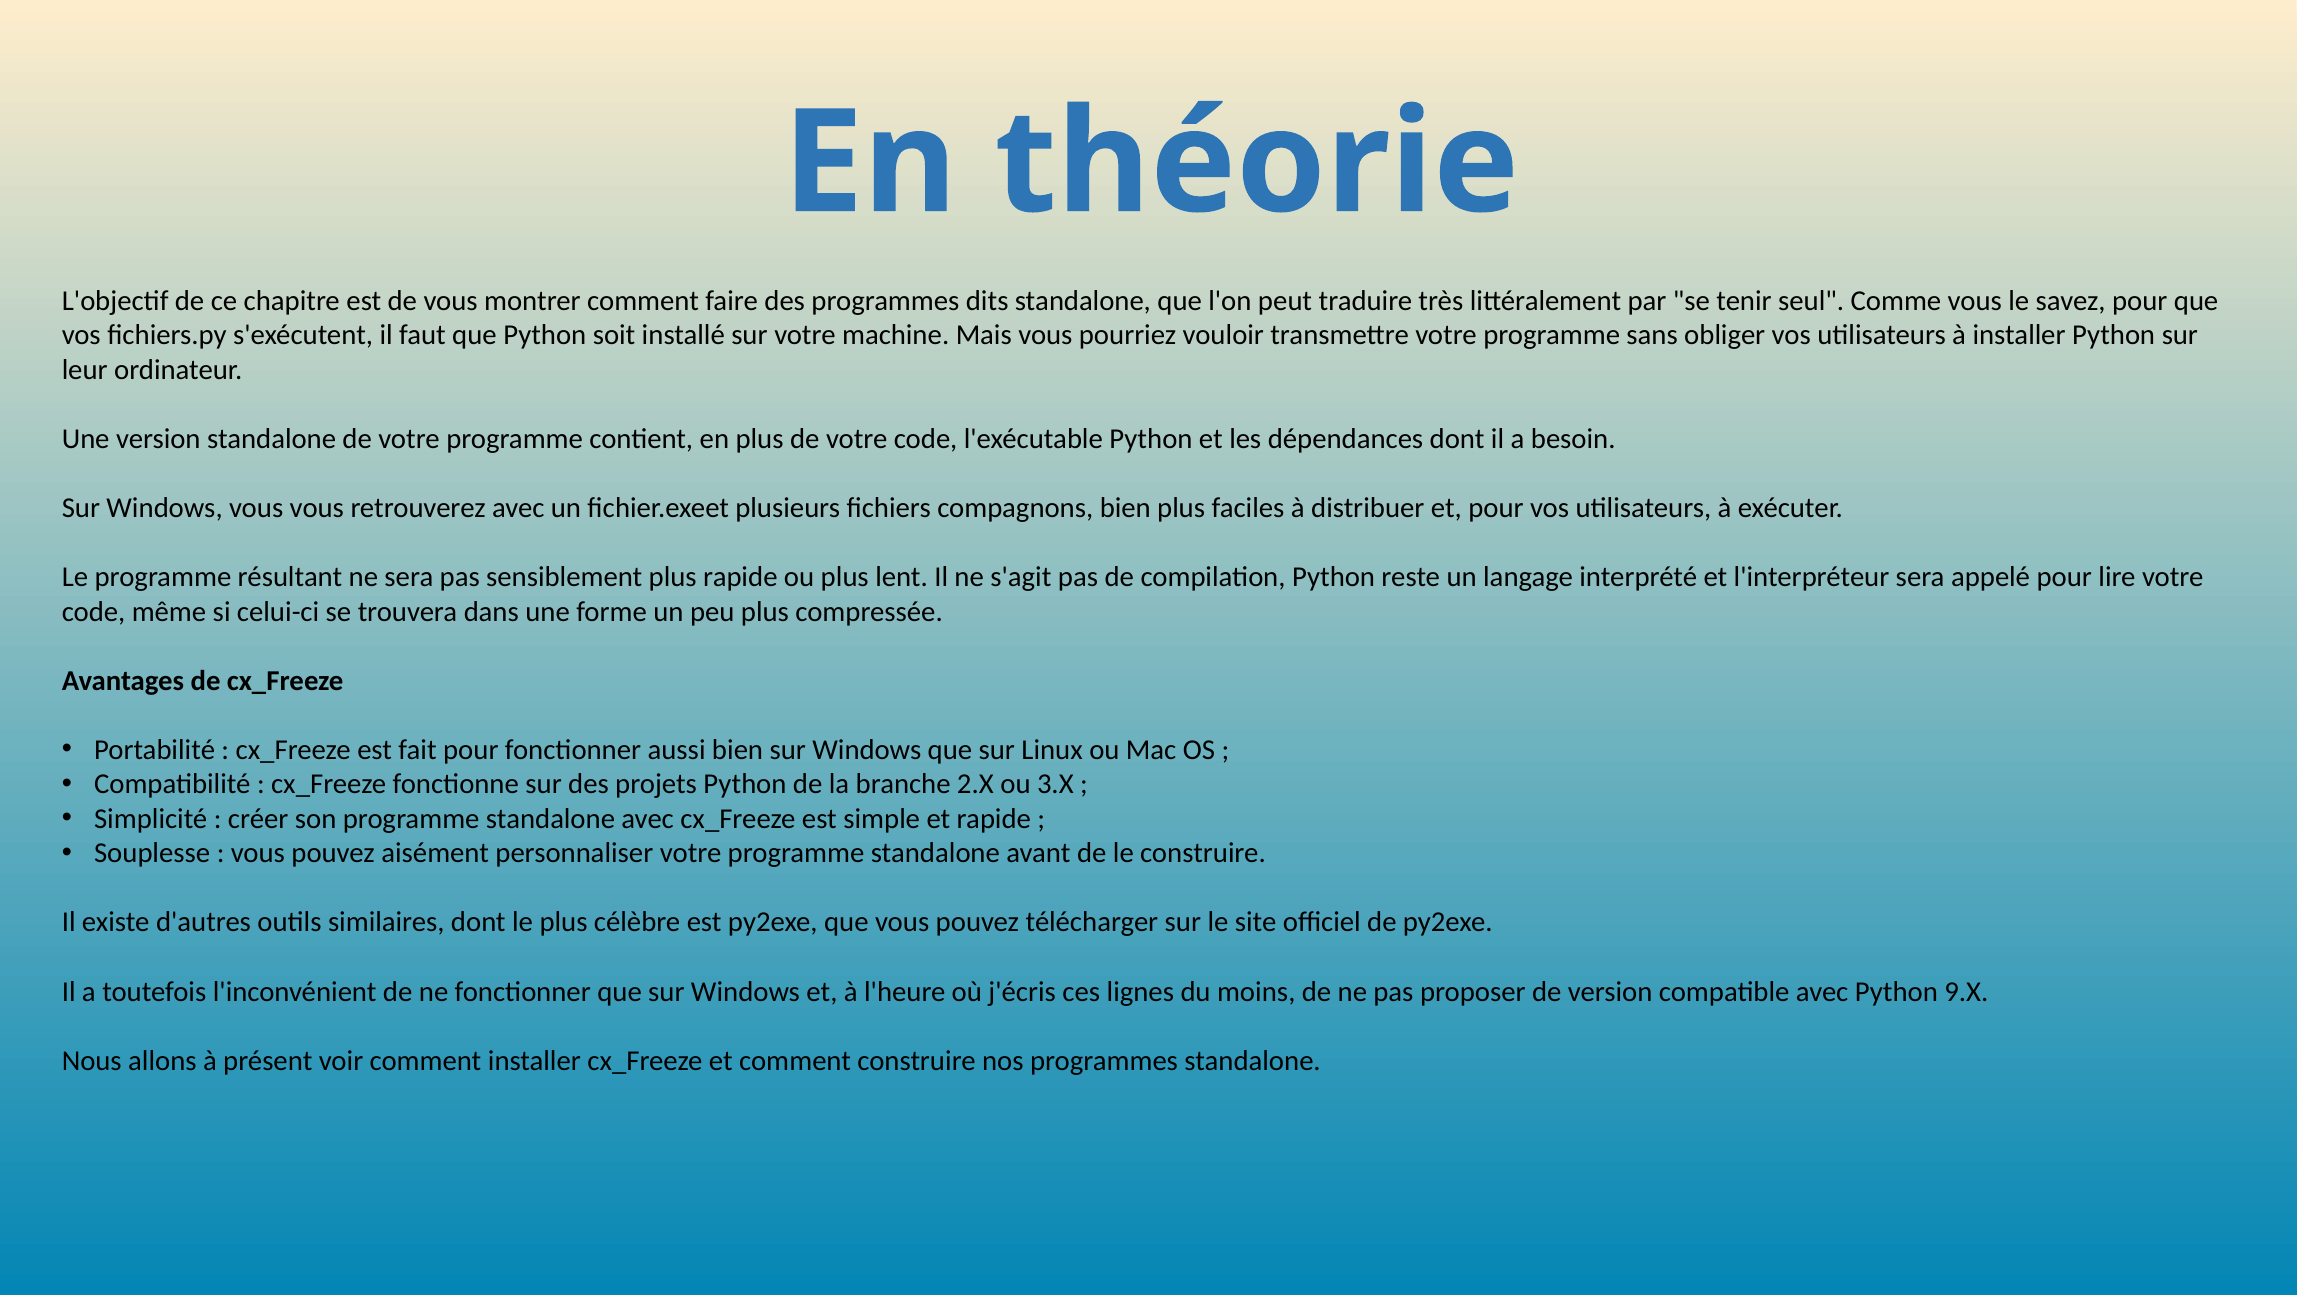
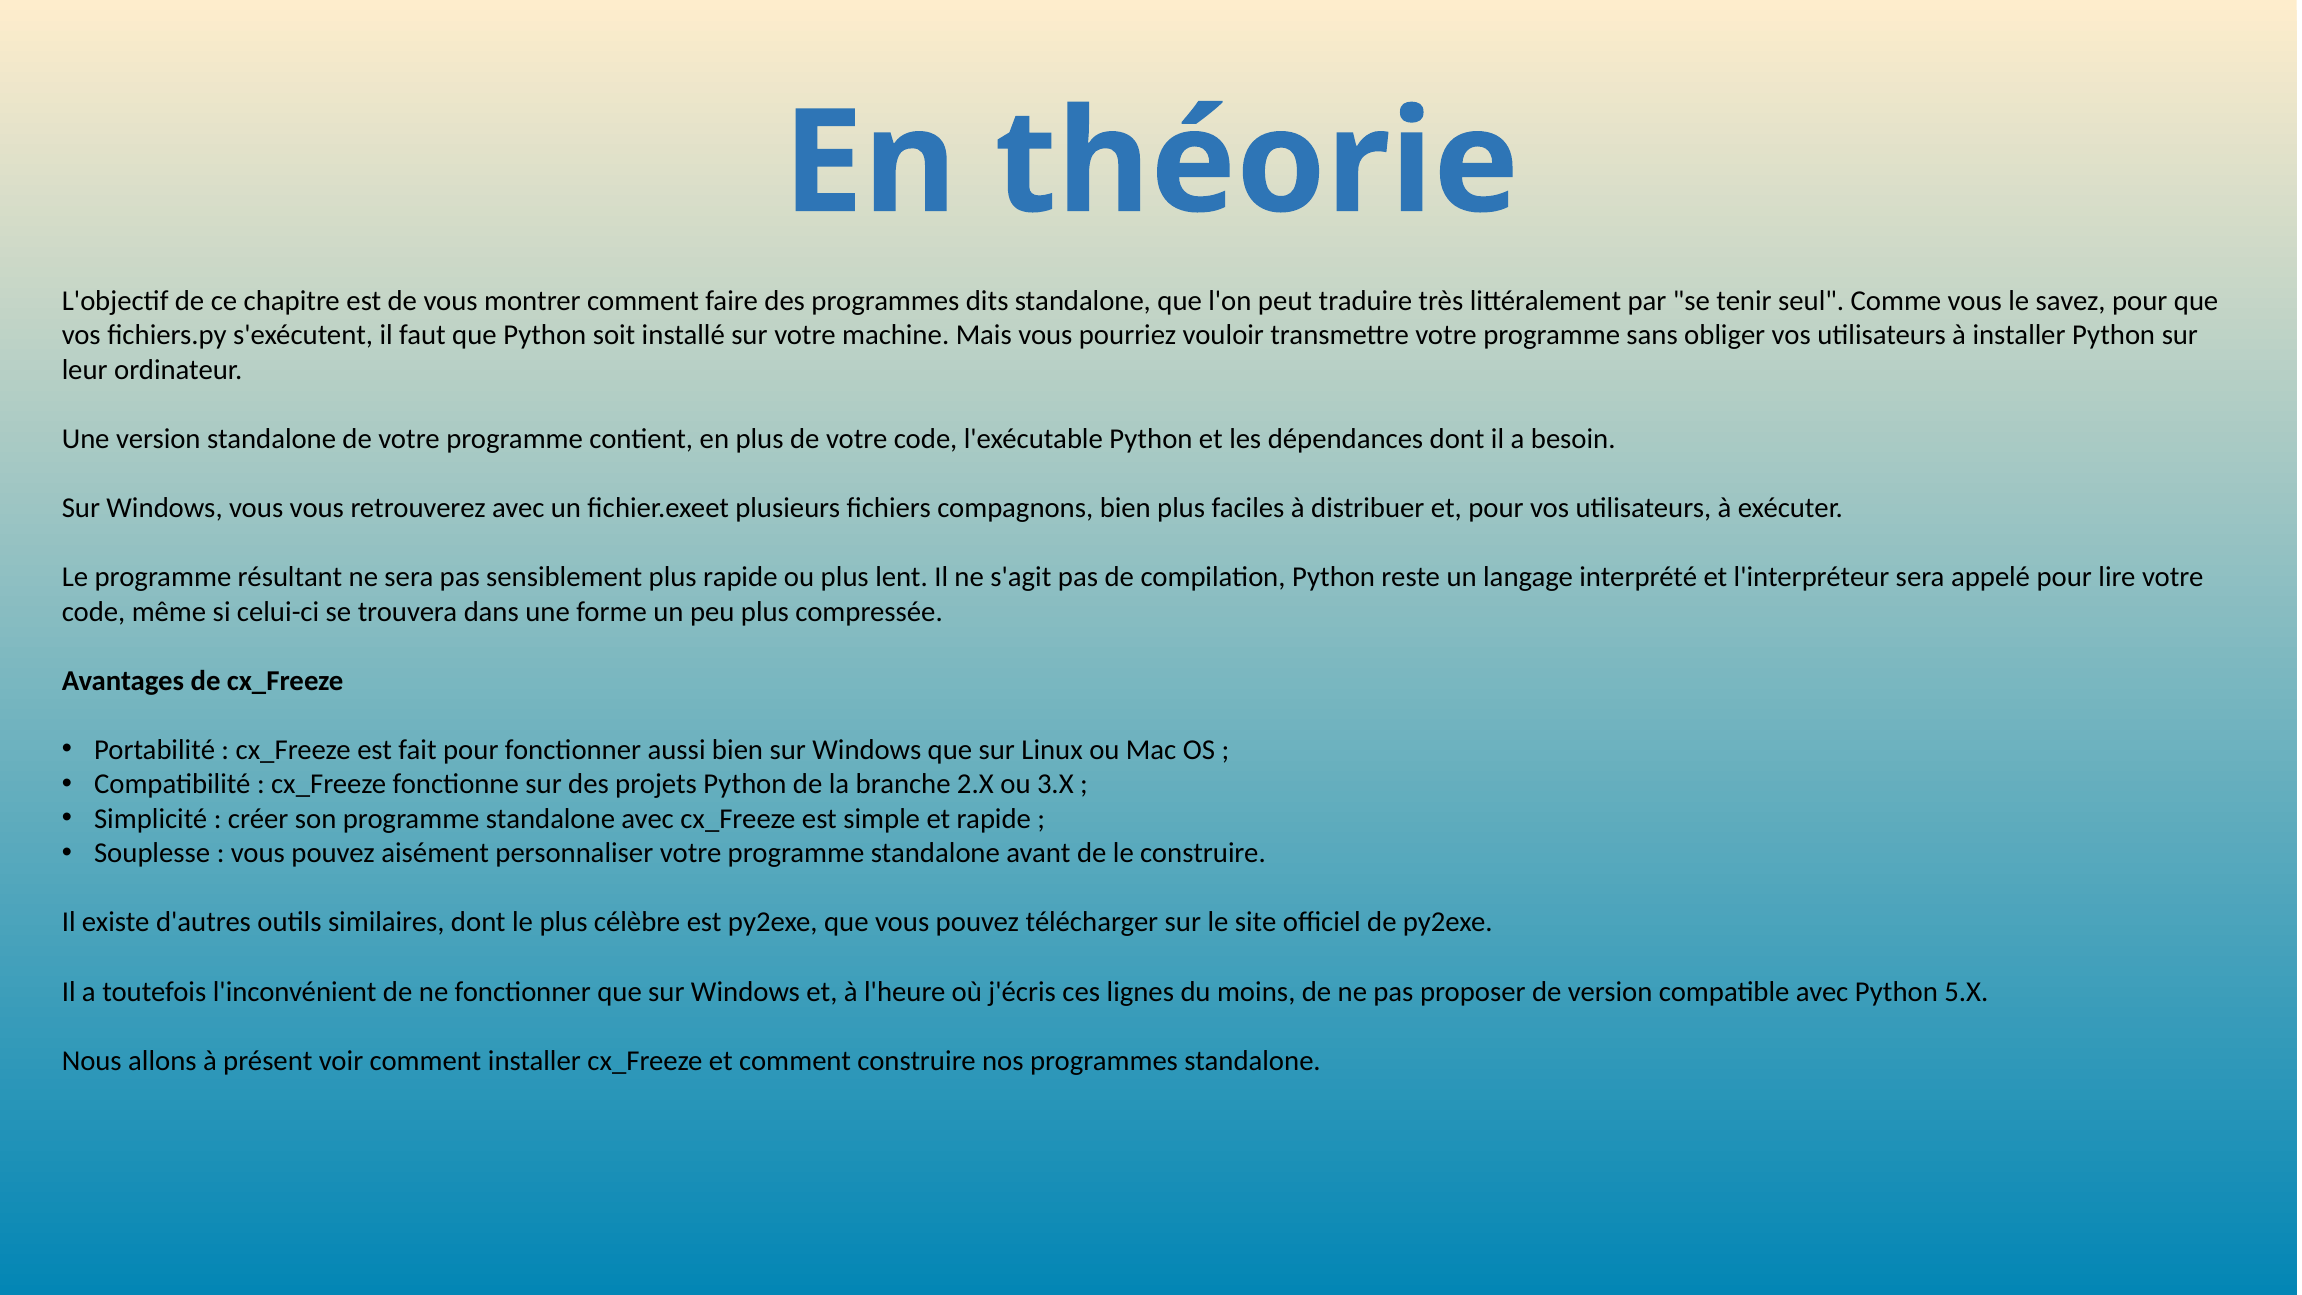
9.X: 9.X -> 5.X
